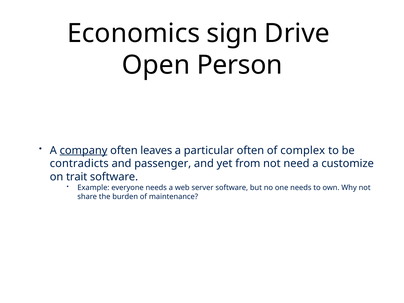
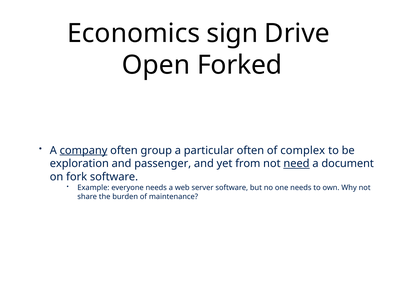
Person: Person -> Forked
leaves: leaves -> group
contradicts: contradicts -> exploration
need underline: none -> present
customize: customize -> document
trait: trait -> fork
